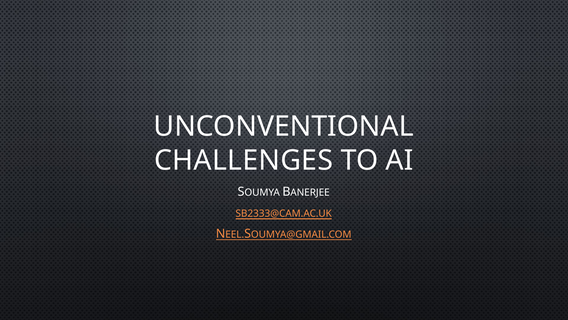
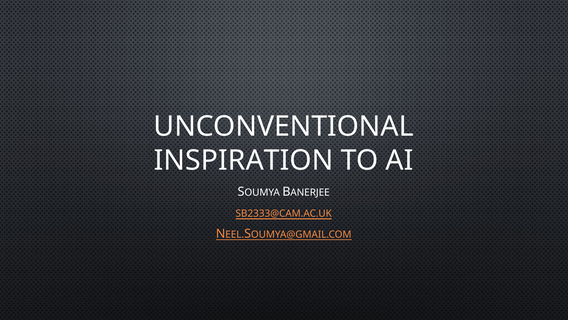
CHALLENGES: CHALLENGES -> INSPIRATION
